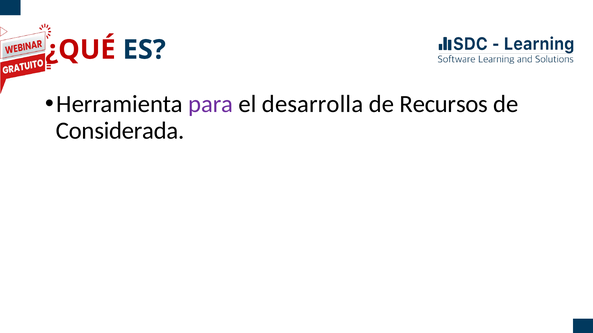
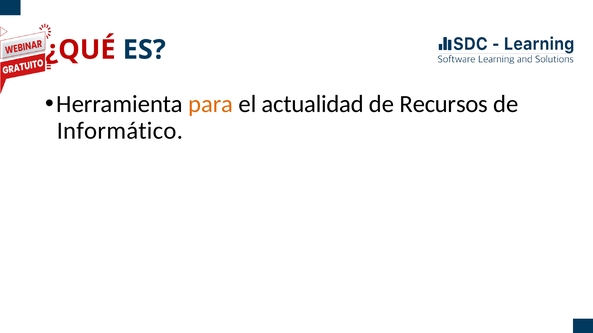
para colour: purple -> orange
desarrolla: desarrolla -> actualidad
Considerada: Considerada -> Informático
